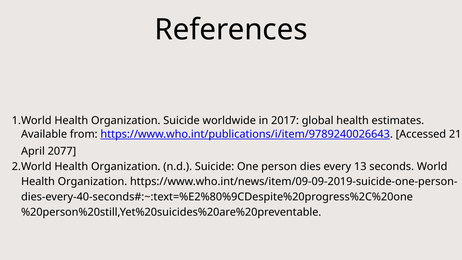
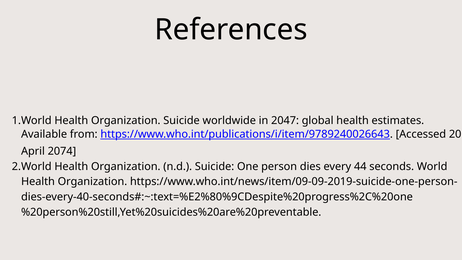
2017: 2017 -> 2047
21: 21 -> 20
2077: 2077 -> 2074
13: 13 -> 44
